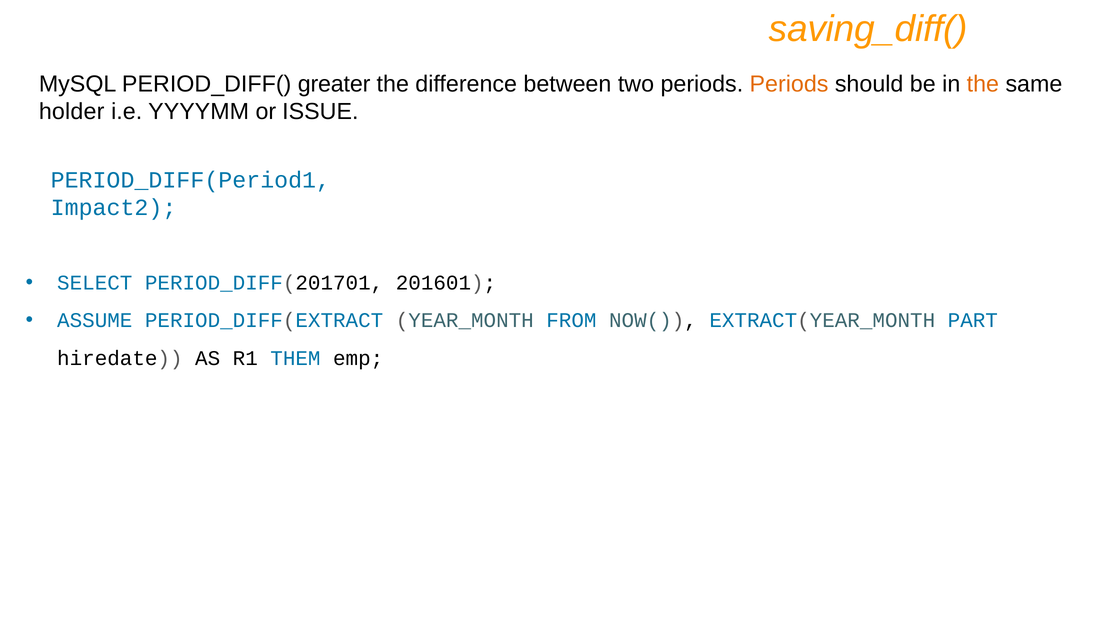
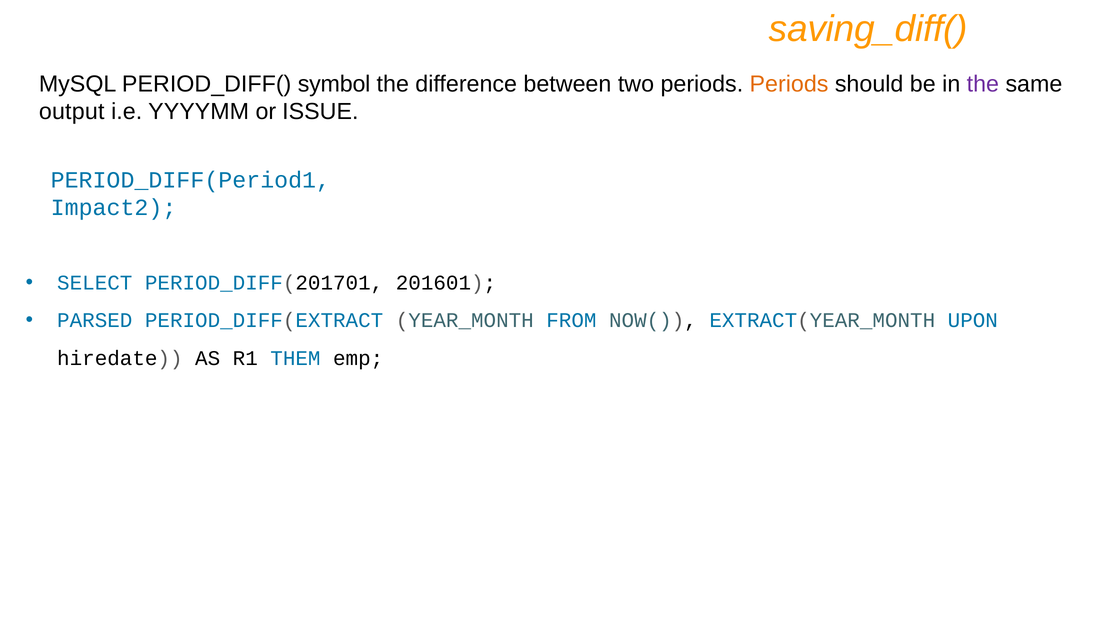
greater: greater -> symbol
the at (983, 84) colour: orange -> purple
holder: holder -> output
ASSUME: ASSUME -> PARSED
PART: PART -> UPON
